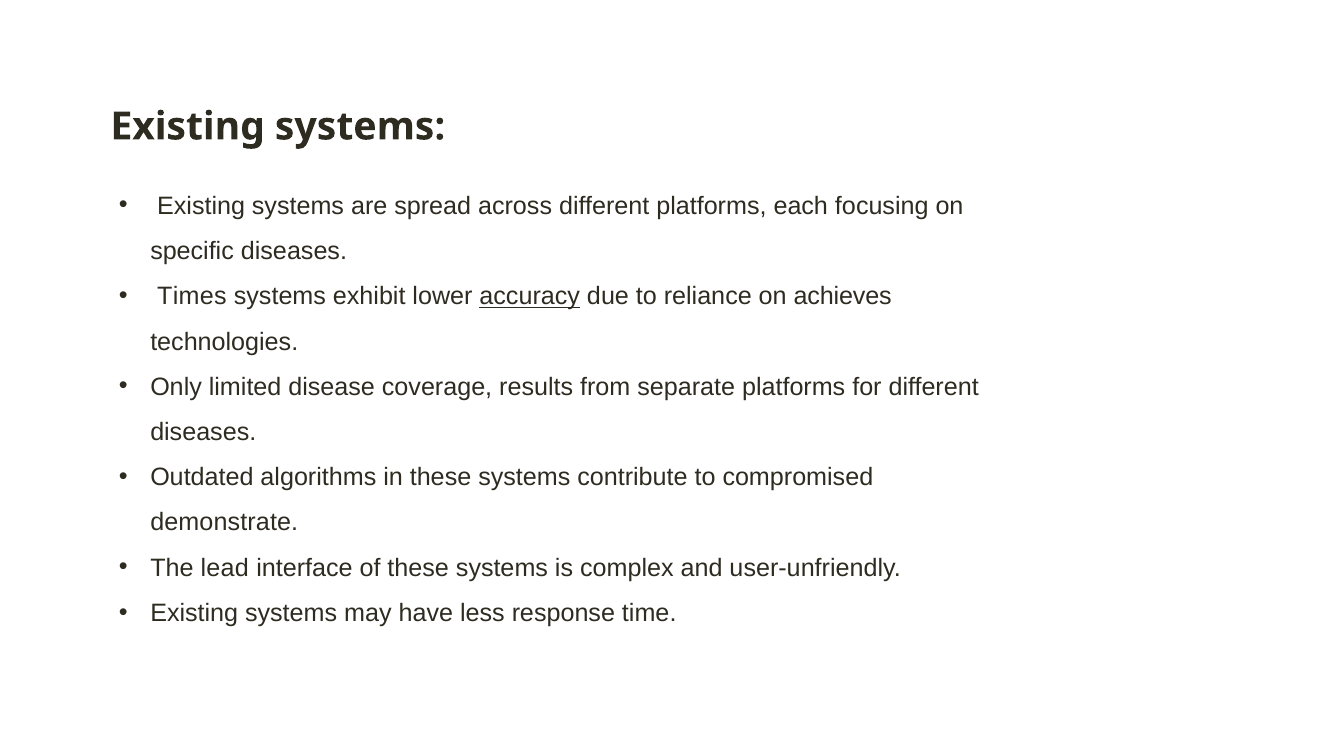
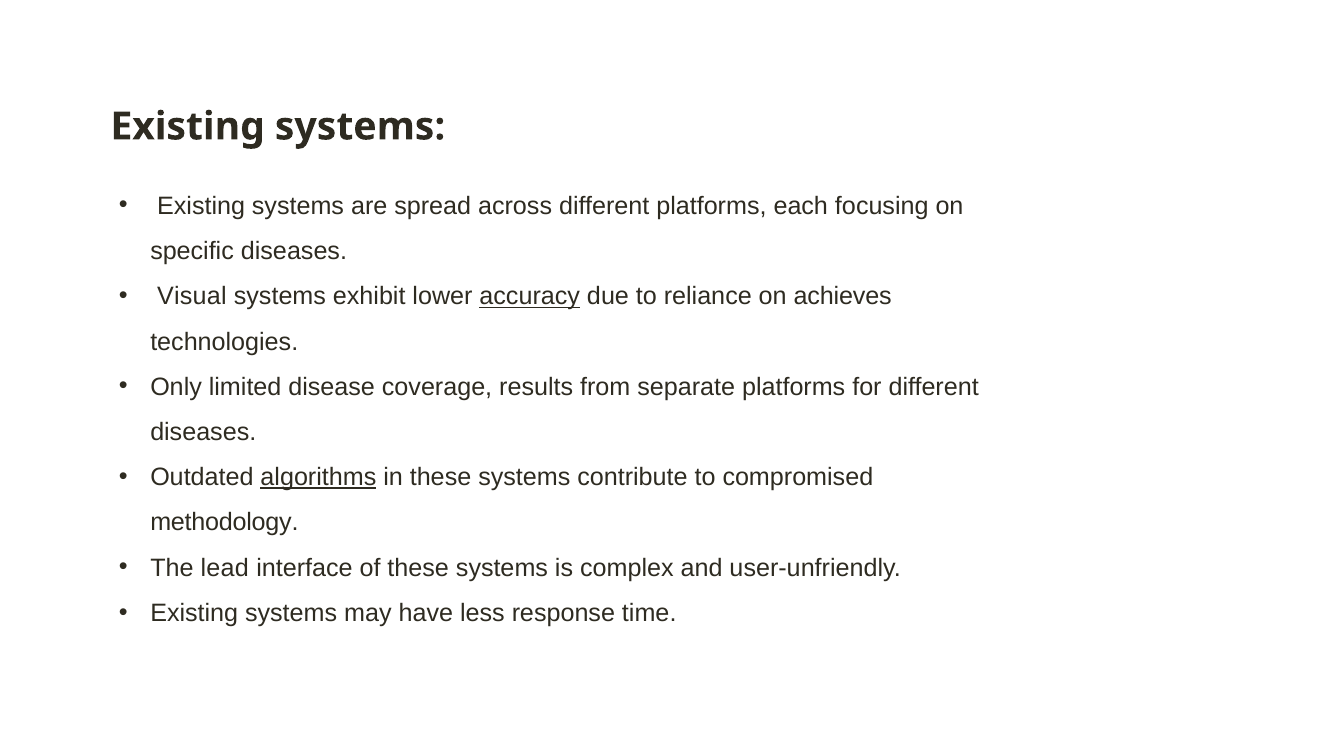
Times: Times -> Visual
algorithms underline: none -> present
demonstrate: demonstrate -> methodology
